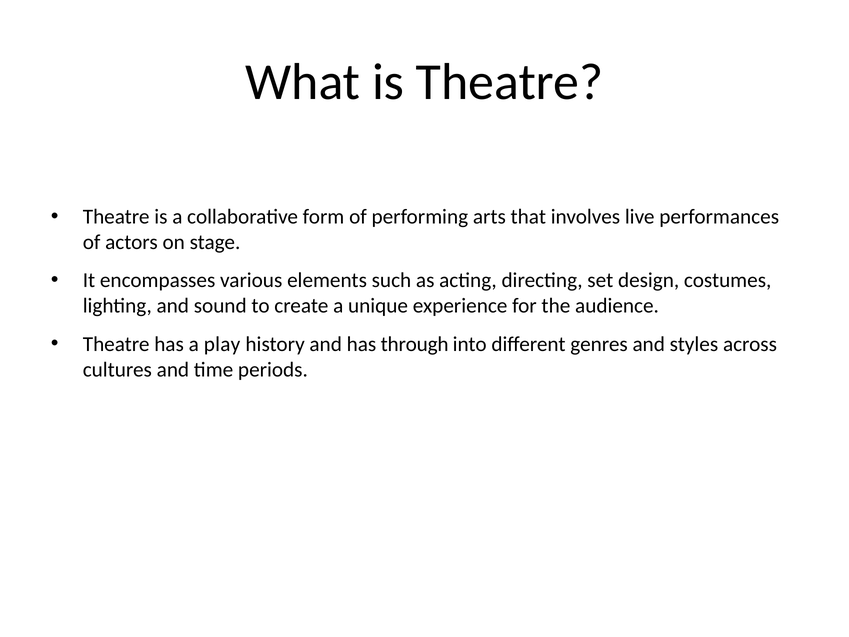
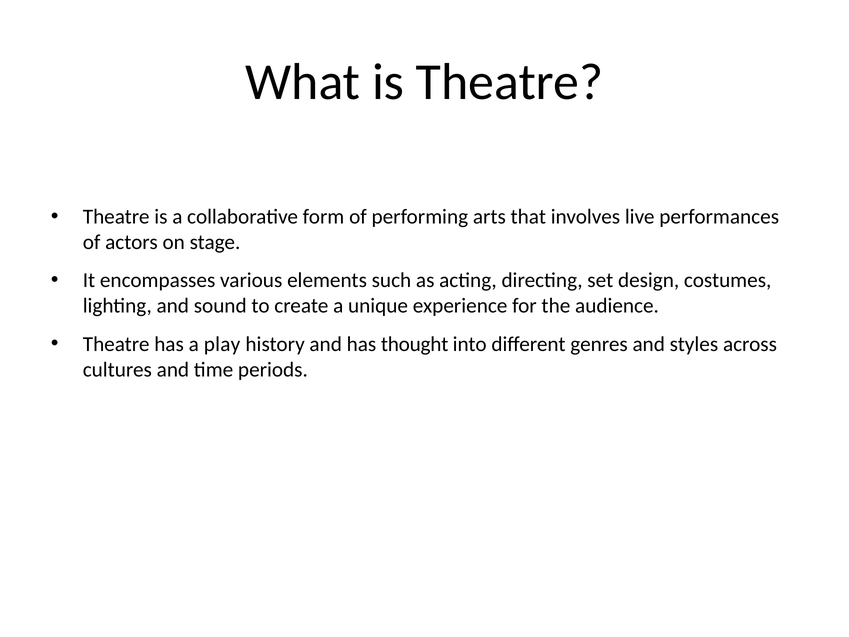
through: through -> thought
